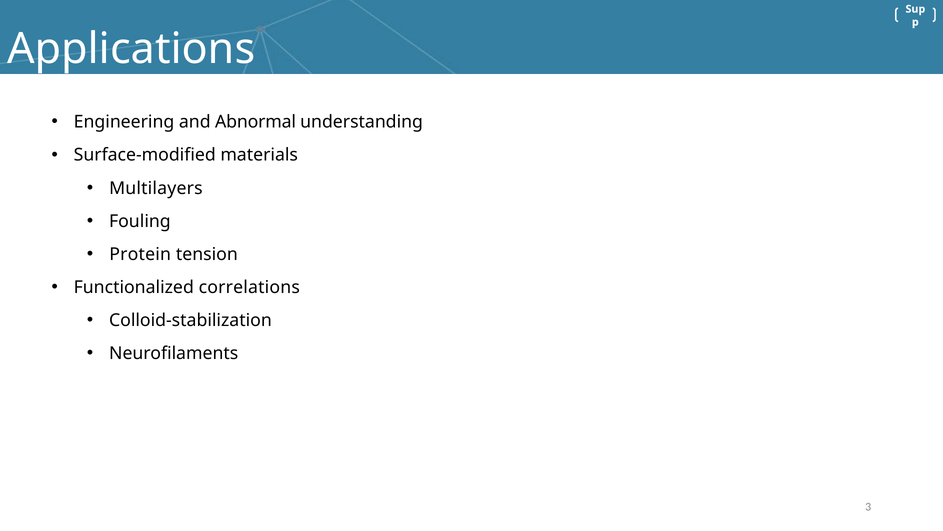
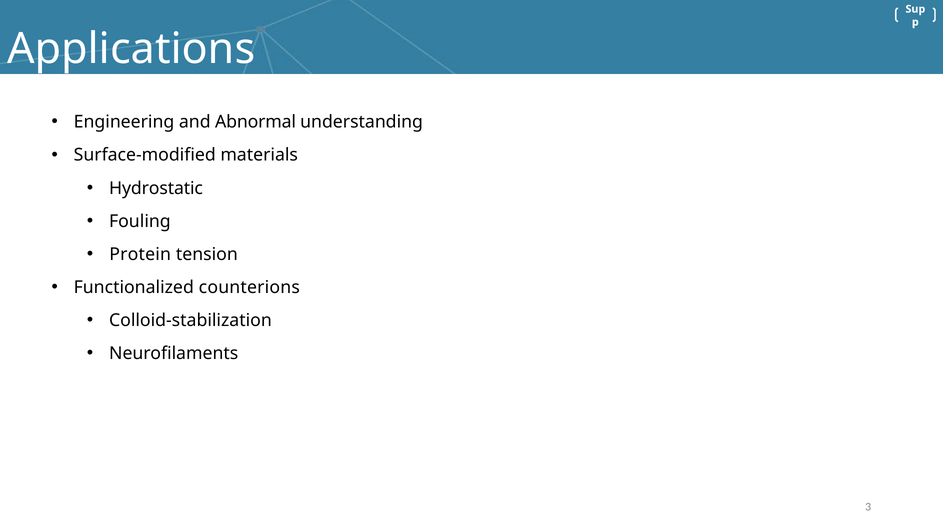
Multilayers: Multilayers -> Hydrostatic
correlations: correlations -> counterions
